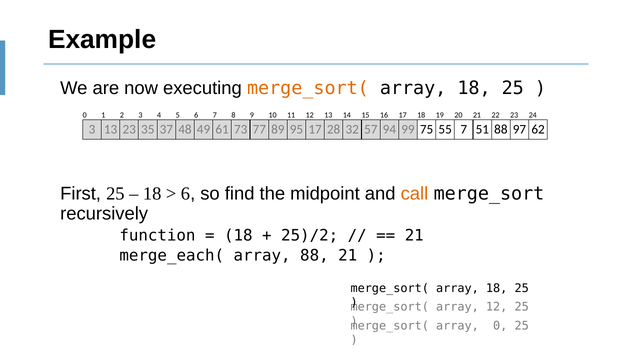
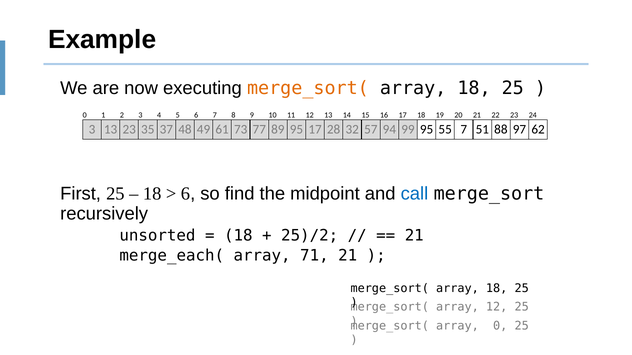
99 75: 75 -> 95
call colour: orange -> blue
function: function -> unsorted
array 88: 88 -> 71
